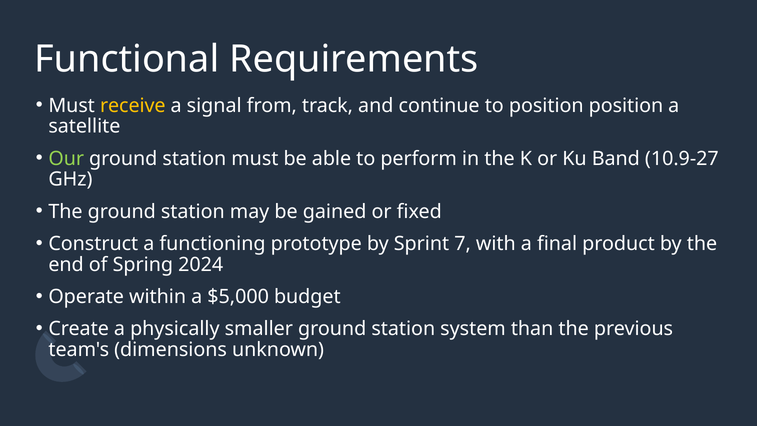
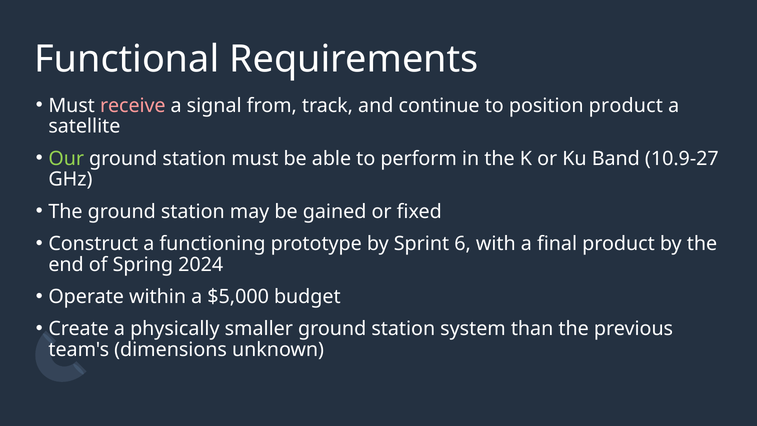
receive colour: yellow -> pink
position position: position -> product
7: 7 -> 6
